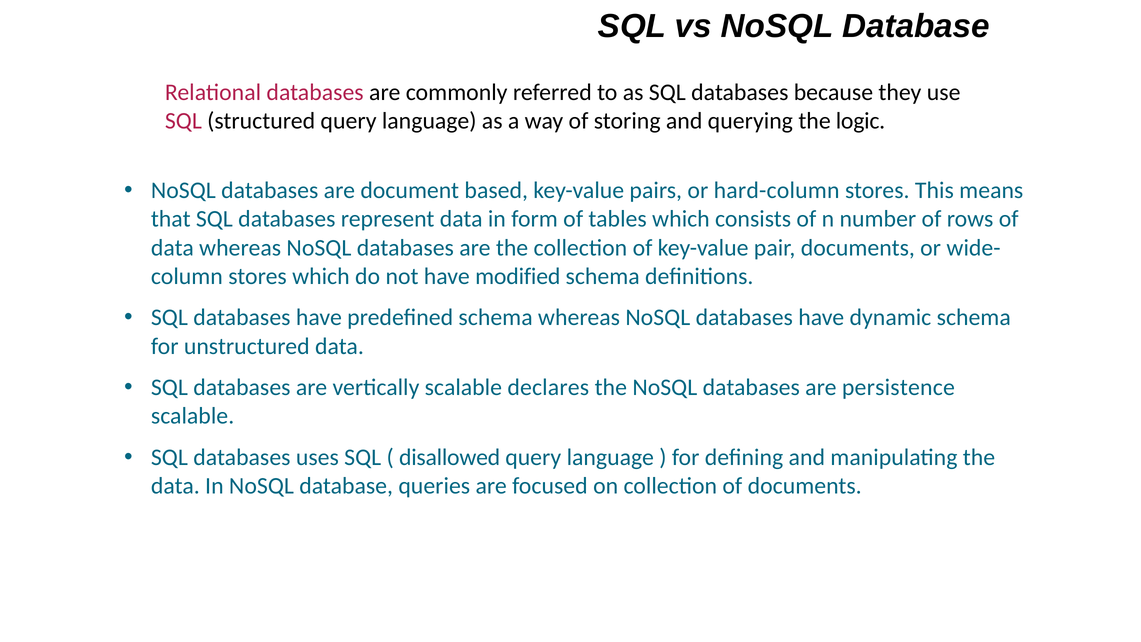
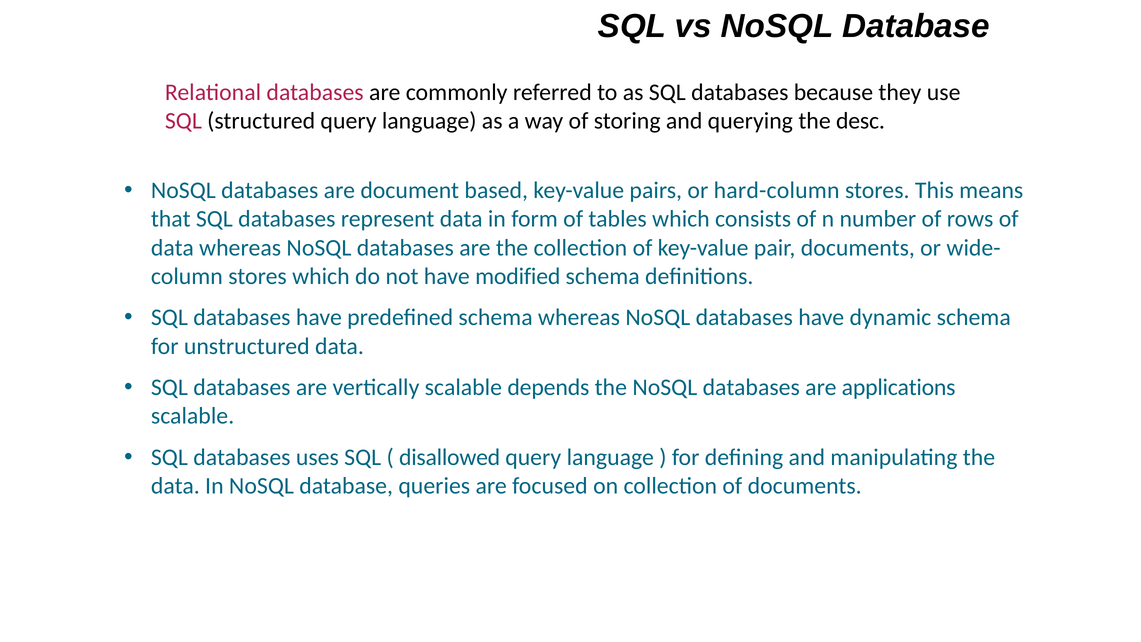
logic: logic -> desc
declares: declares -> depends
persistence: persistence -> applications
